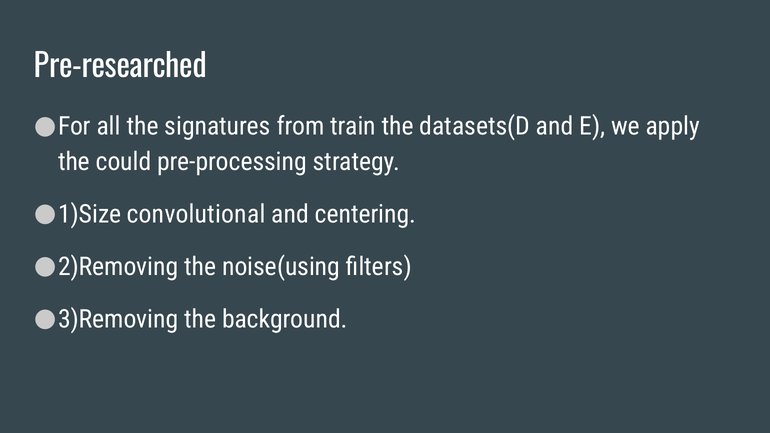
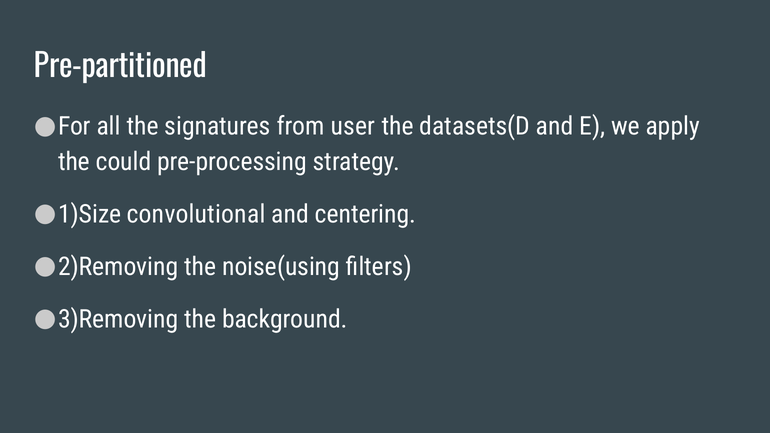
Pre-researched: Pre-researched -> Pre-partitioned
train: train -> user
